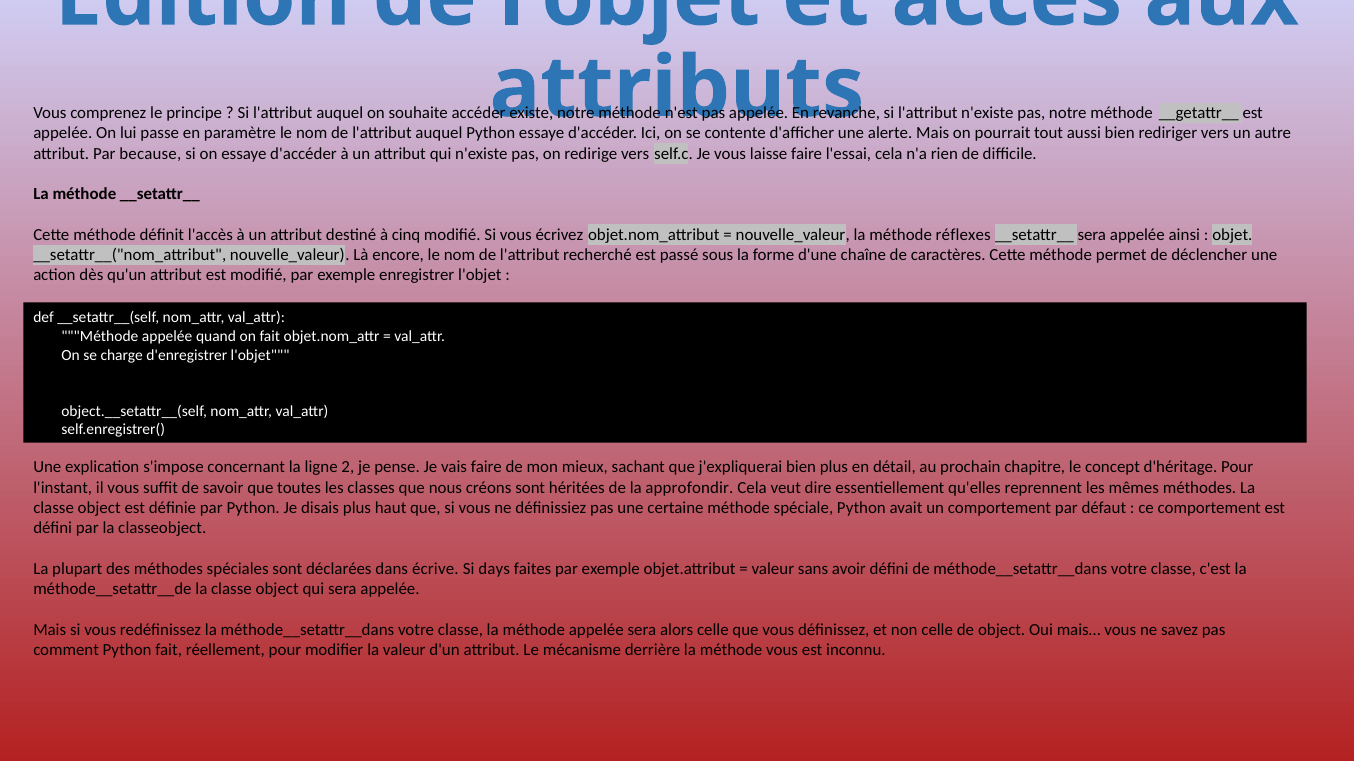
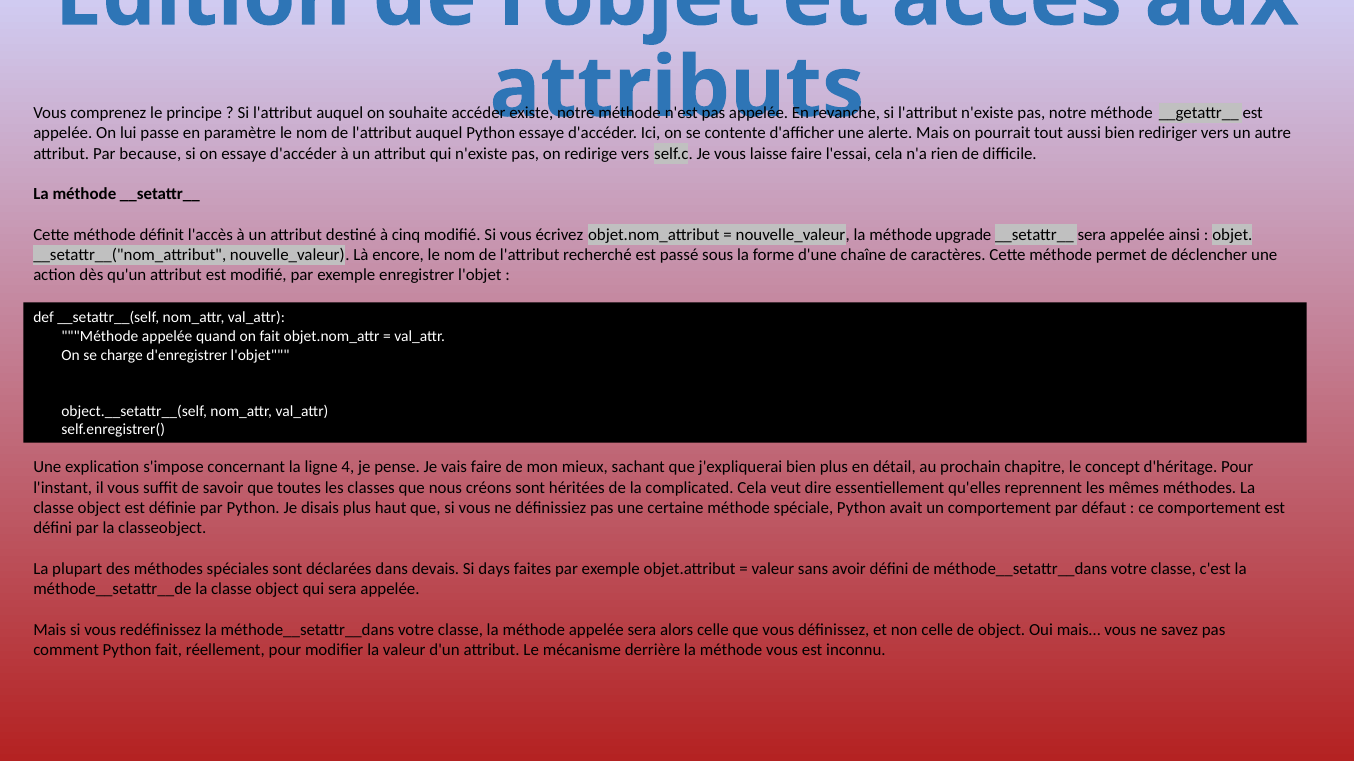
réflexes: réflexes -> upgrade
2: 2 -> 4
approfondir: approfondir -> complicated
écrive: écrive -> devais
